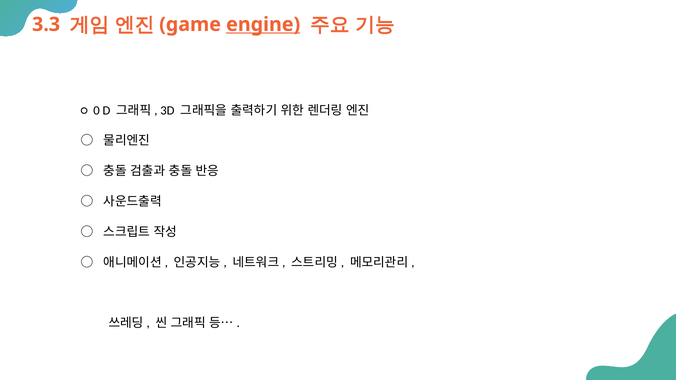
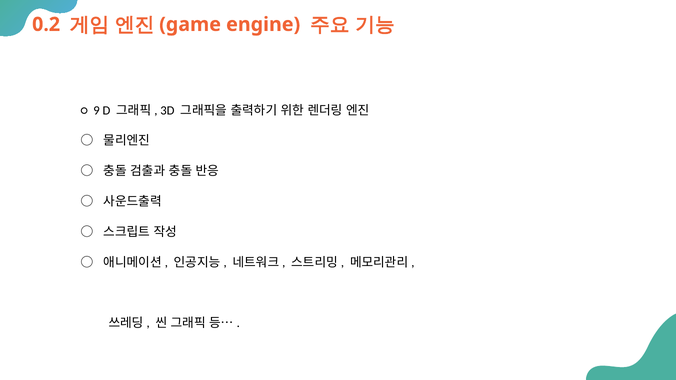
3.3: 3.3 -> 0.2
engine underline: present -> none
0: 0 -> 9
